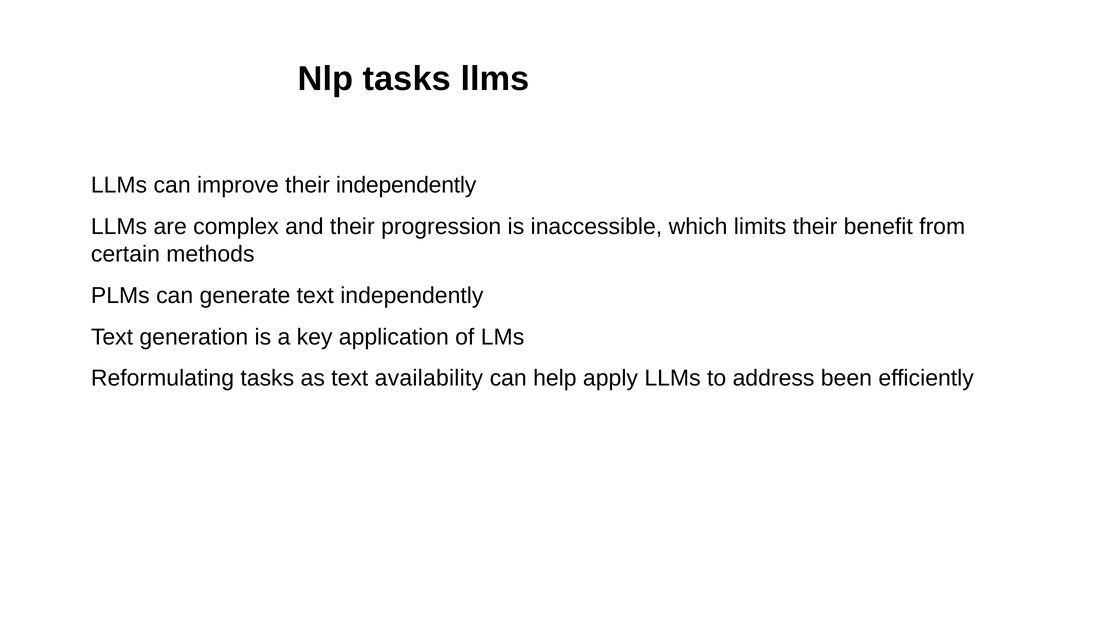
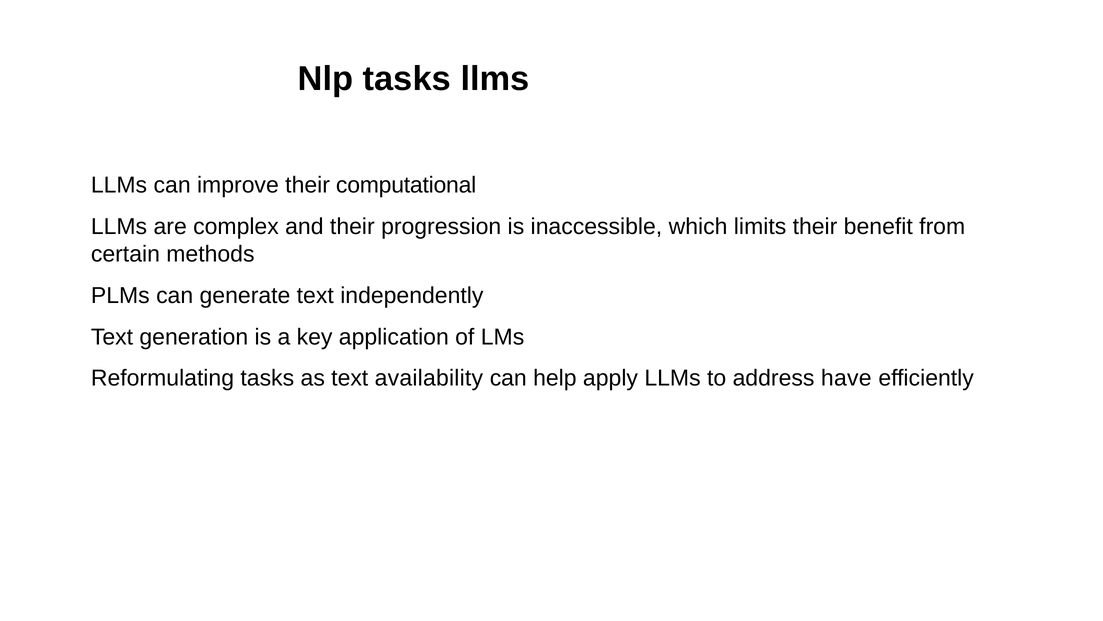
their independently: independently -> computational
been: been -> have
